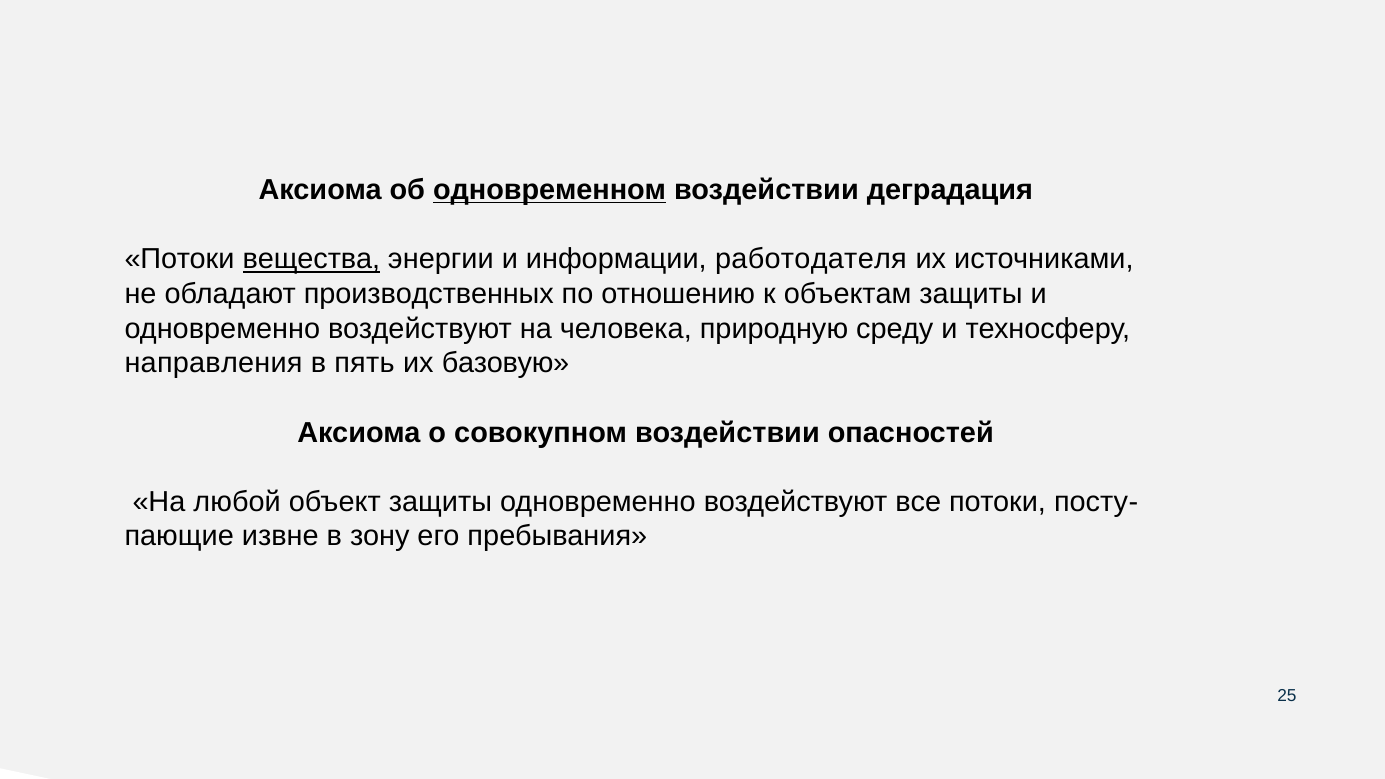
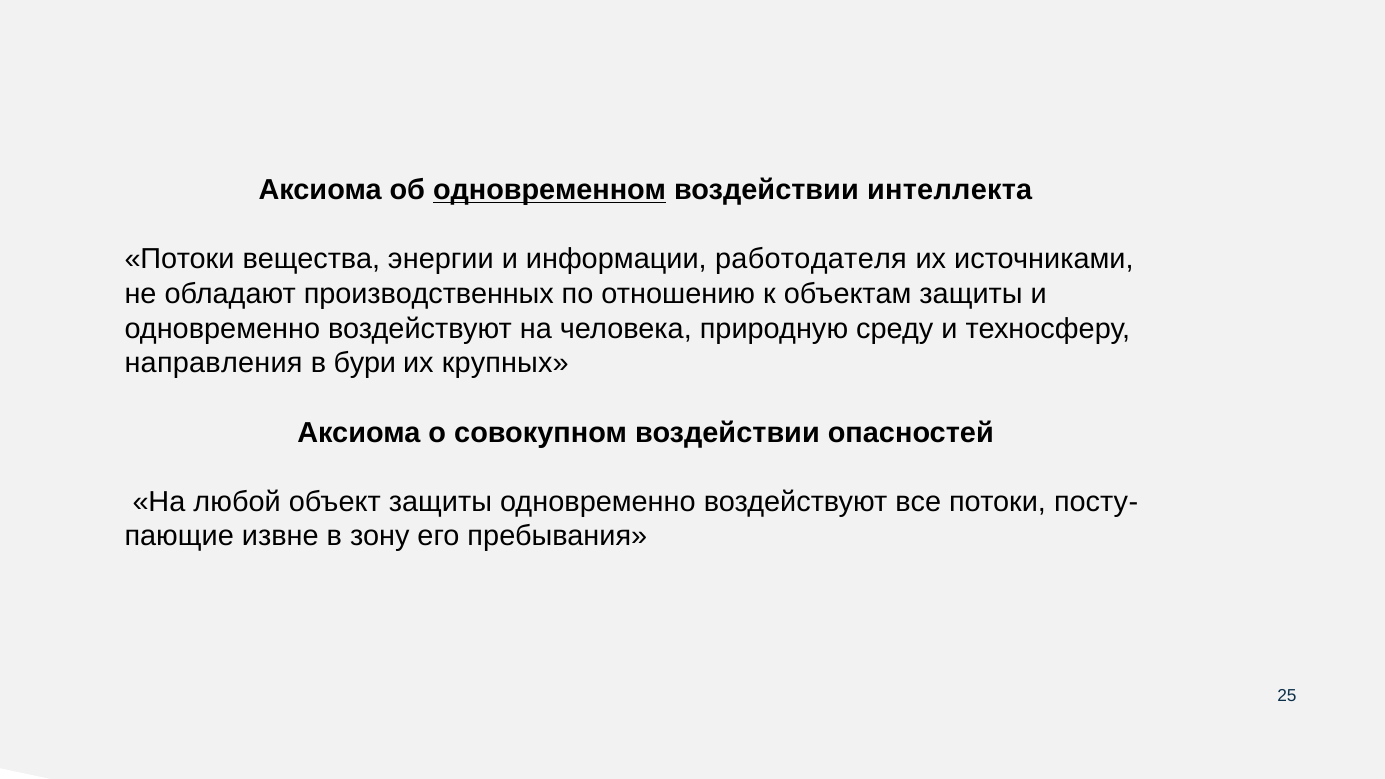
деградация: деградация -> интеллекта
вещества underline: present -> none
пять: пять -> бури
базовую: базовую -> крупных
